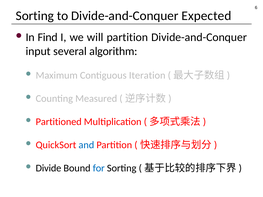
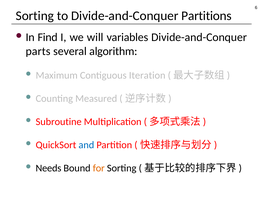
Expected: Expected -> Partitions
will partition: partition -> variables
input: input -> parts
Partitioned: Partitioned -> Subroutine
Divide: Divide -> Needs
for colour: blue -> orange
